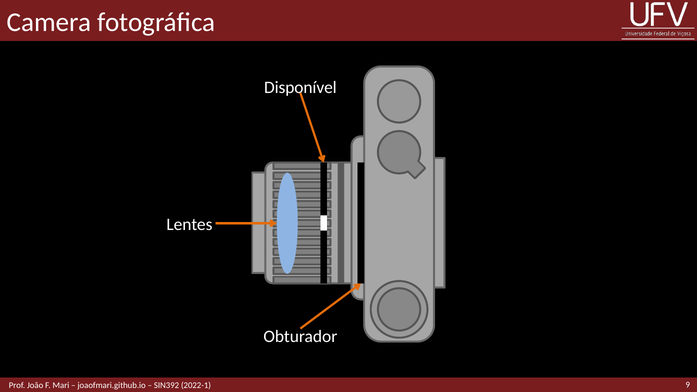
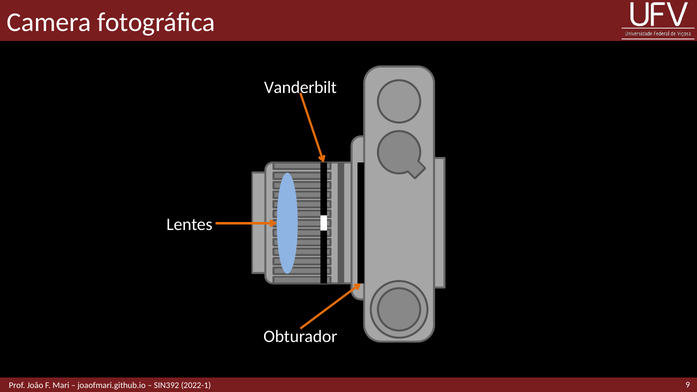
Disponível: Disponível -> Vanderbilt
